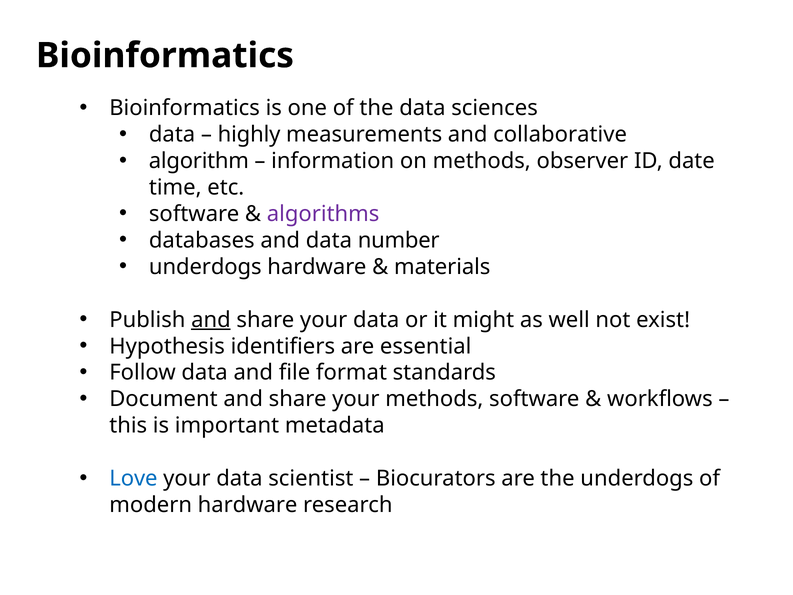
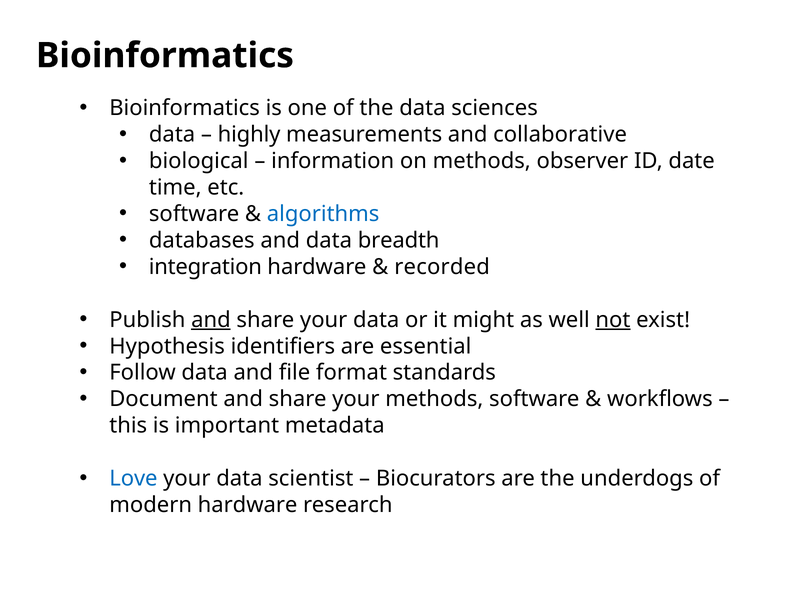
algorithm: algorithm -> biological
algorithms colour: purple -> blue
number: number -> breadth
underdogs at (205, 267): underdogs -> integration
materials: materials -> recorded
not underline: none -> present
